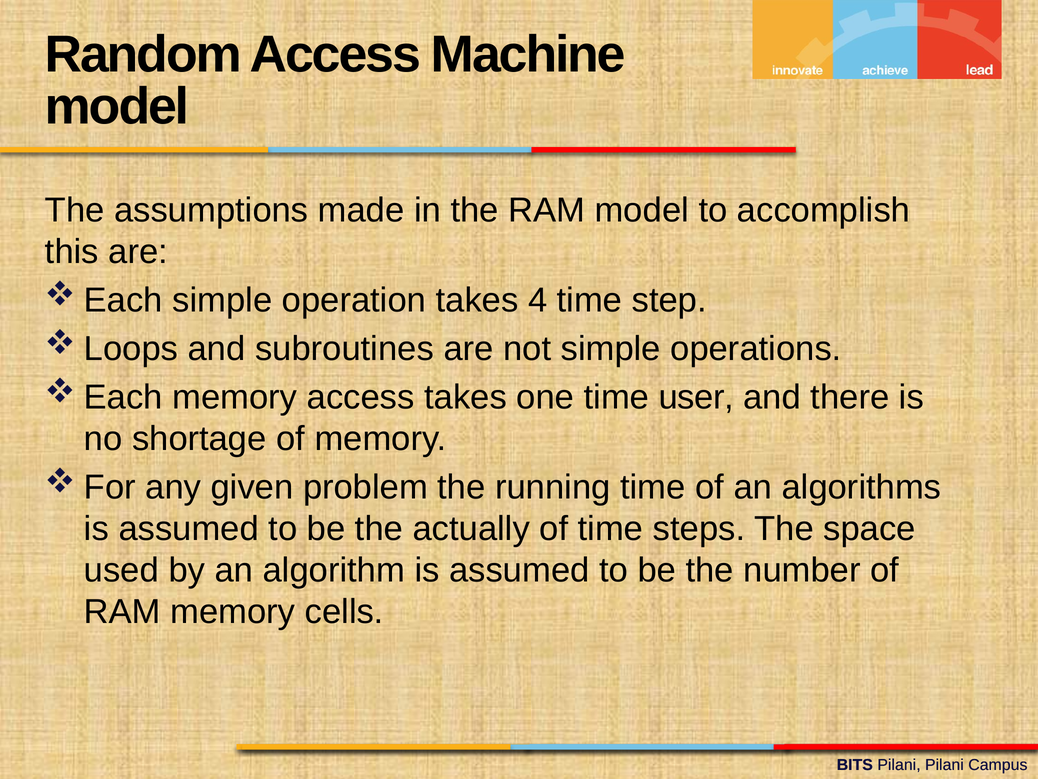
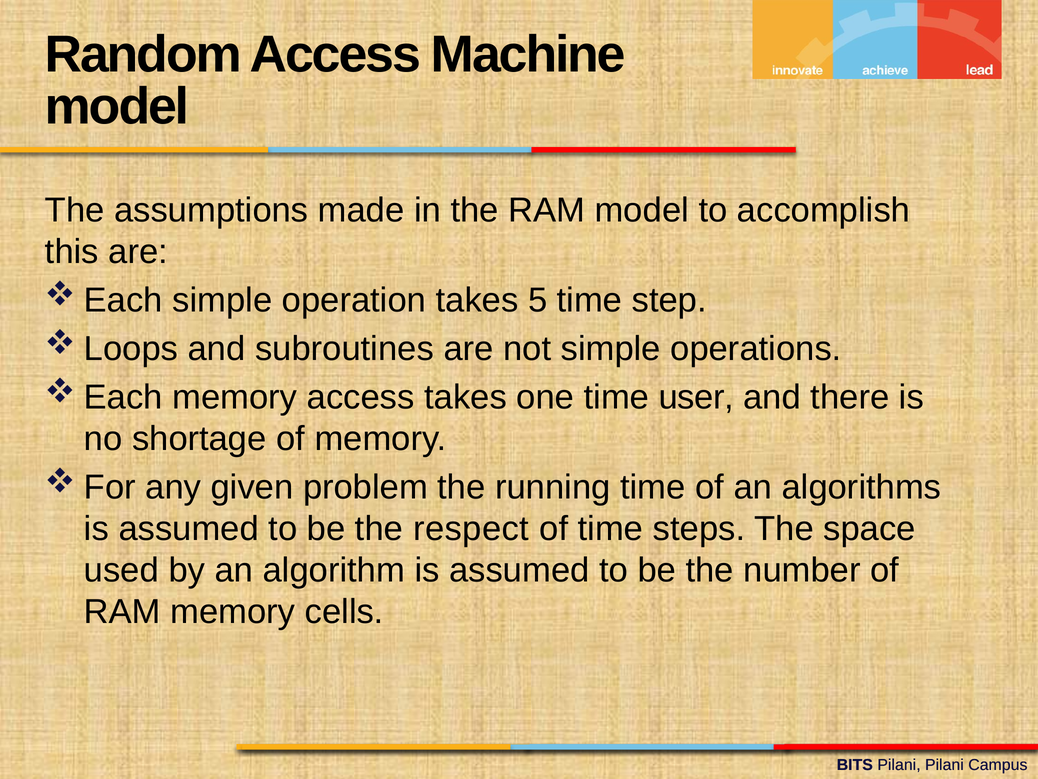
4: 4 -> 5
actually: actually -> respect
